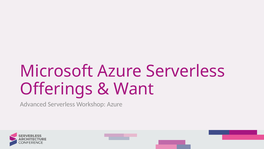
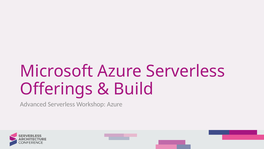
Want: Want -> Build
